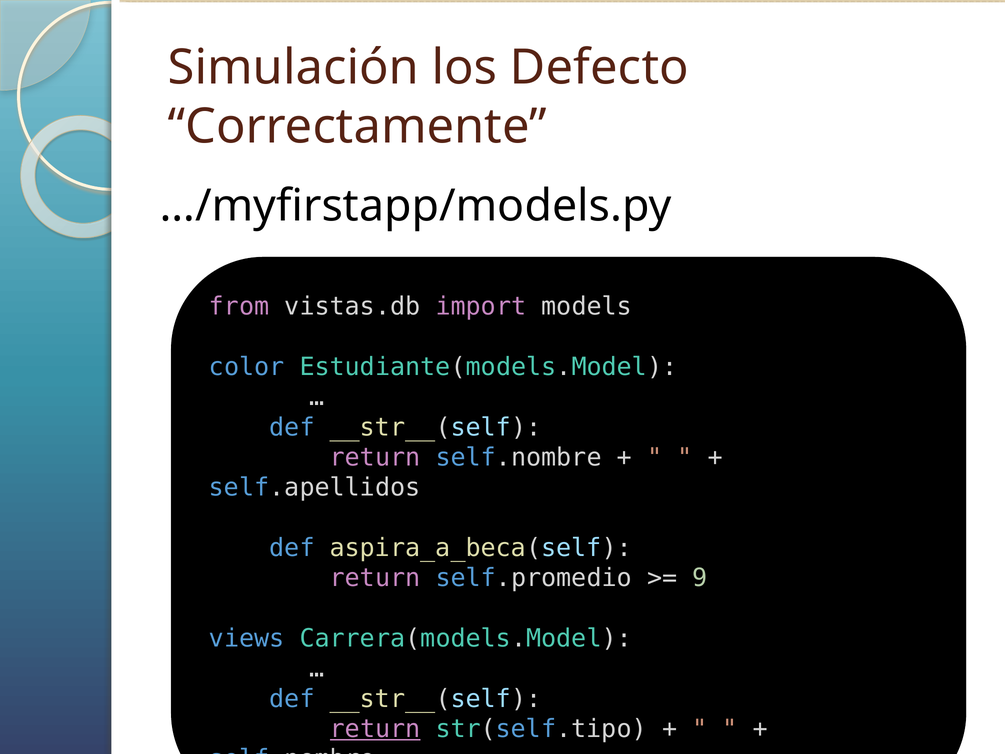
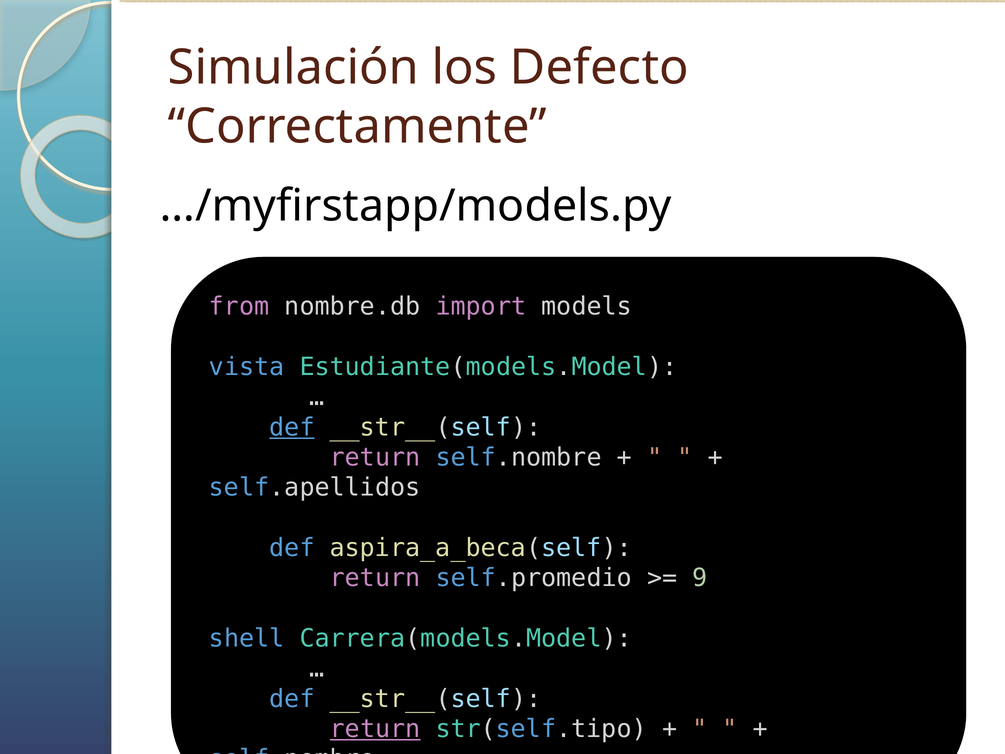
vistas.db: vistas.db -> nombre.db
color: color -> vista
def at (292, 427) underline: none -> present
views: views -> shell
